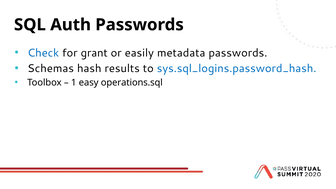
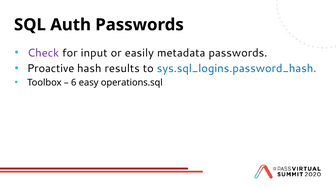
Check colour: blue -> purple
grant: grant -> input
Schemas: Schemas -> Proactive
1: 1 -> 6
